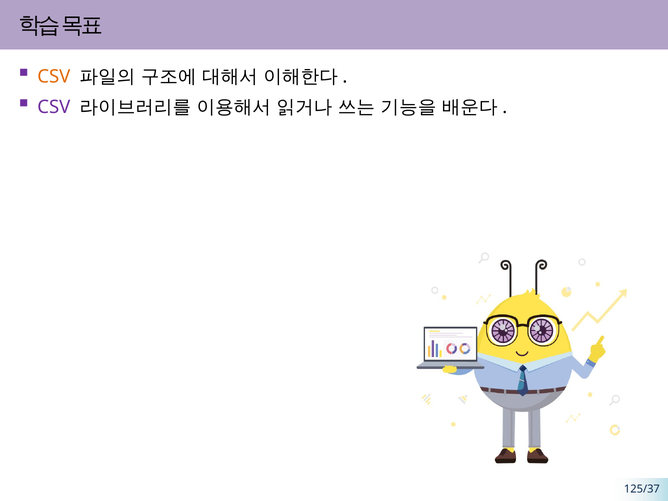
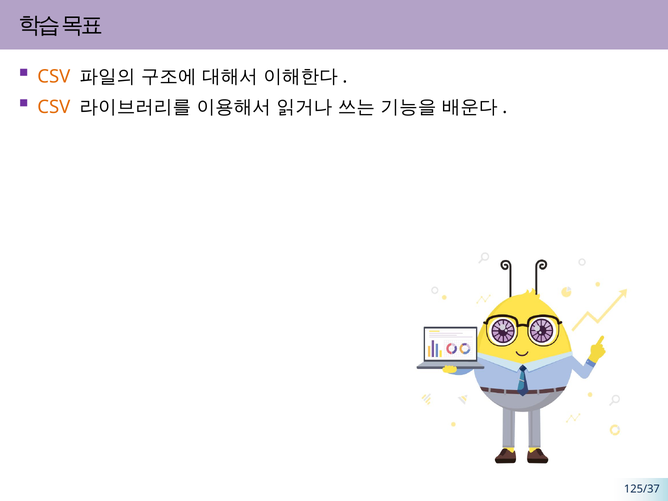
CSV at (54, 107) colour: purple -> orange
